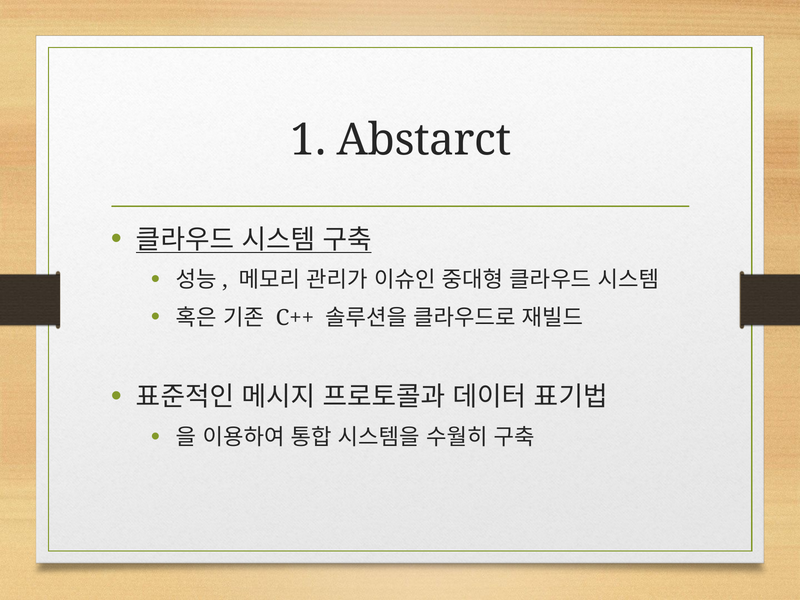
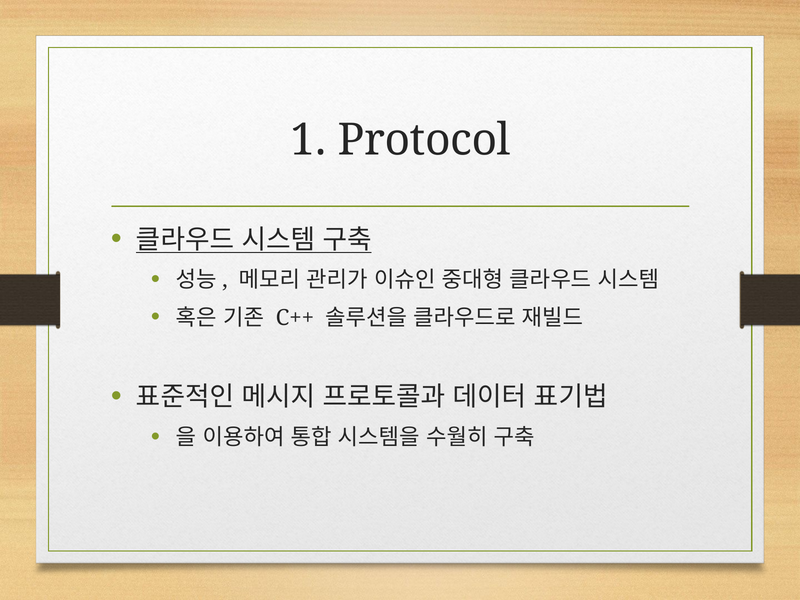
Abstarct: Abstarct -> Protocol
